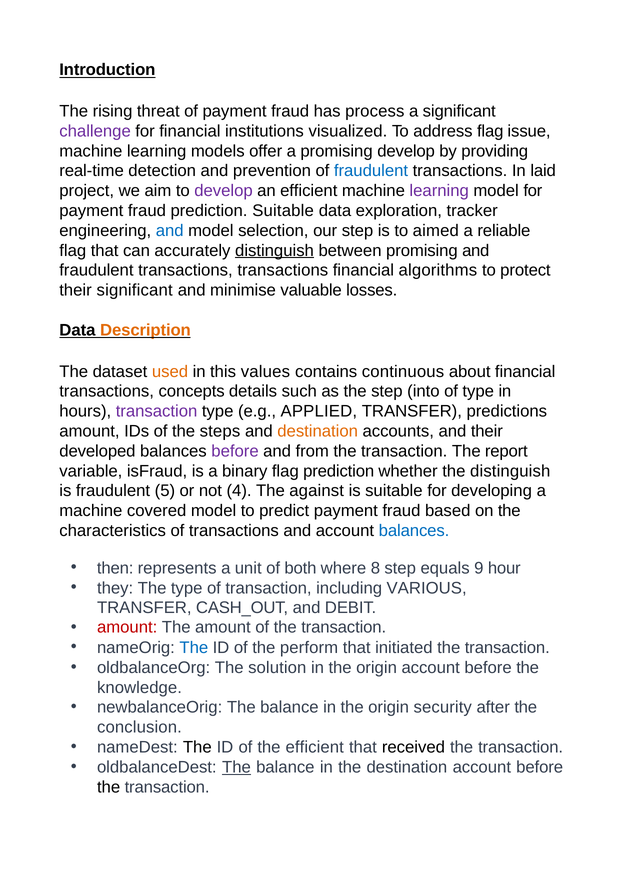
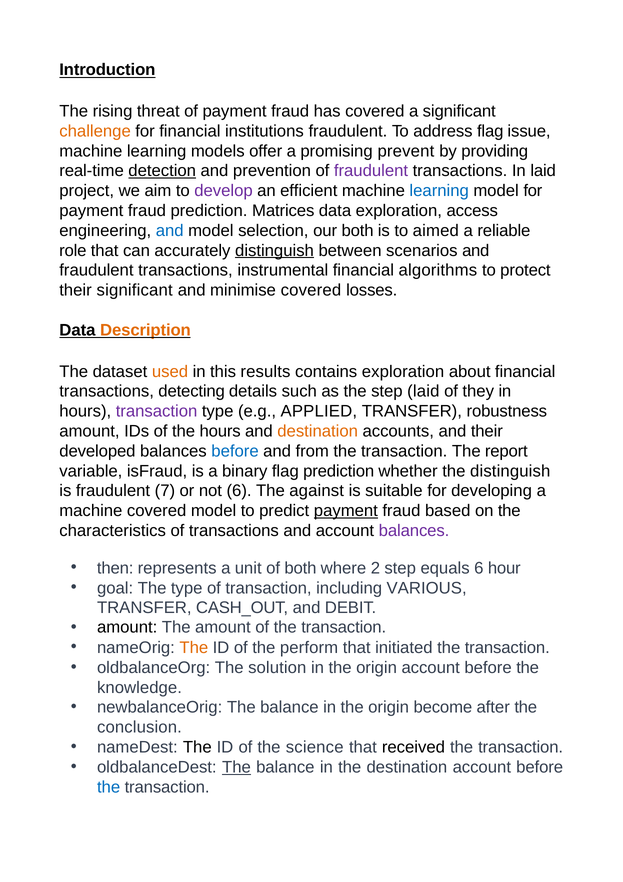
has process: process -> covered
challenge colour: purple -> orange
institutions visualized: visualized -> fraudulent
promising develop: develop -> prevent
detection underline: none -> present
fraudulent at (371, 171) colour: blue -> purple
learning at (439, 191) colour: purple -> blue
prediction Suitable: Suitable -> Matrices
tracker: tracker -> access
our step: step -> both
flag at (73, 250): flag -> role
between promising: promising -> scenarios
transactions transactions: transactions -> instrumental
minimise valuable: valuable -> covered
values: values -> results
contains continuous: continuous -> exploration
concepts: concepts -> detecting
step into: into -> laid
of type: type -> they
predictions: predictions -> robustness
the steps: steps -> hours
before at (235, 451) colour: purple -> blue
5: 5 -> 7
not 4: 4 -> 6
payment at (346, 511) underline: none -> present
balances at (414, 530) colour: blue -> purple
8: 8 -> 2
equals 9: 9 -> 6
they: they -> goal
amount at (127, 627) colour: red -> black
The at (194, 647) colour: blue -> orange
security: security -> become
the efficient: efficient -> science
the at (109, 787) colour: black -> blue
